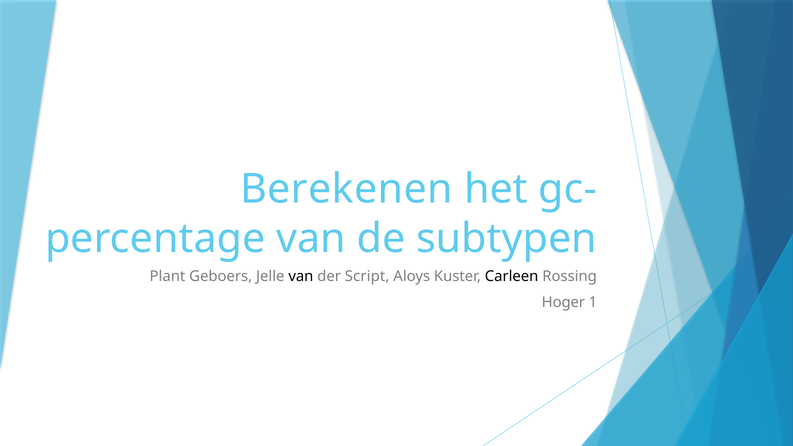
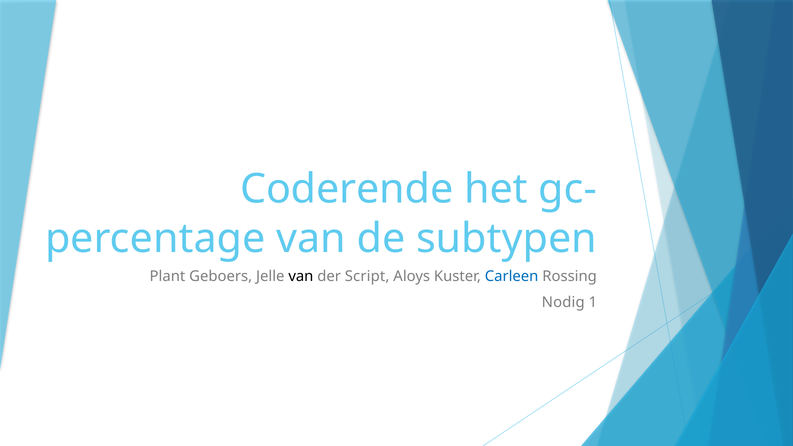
Berekenen: Berekenen -> Coderende
Carleen colour: black -> blue
Hoger: Hoger -> Nodig
